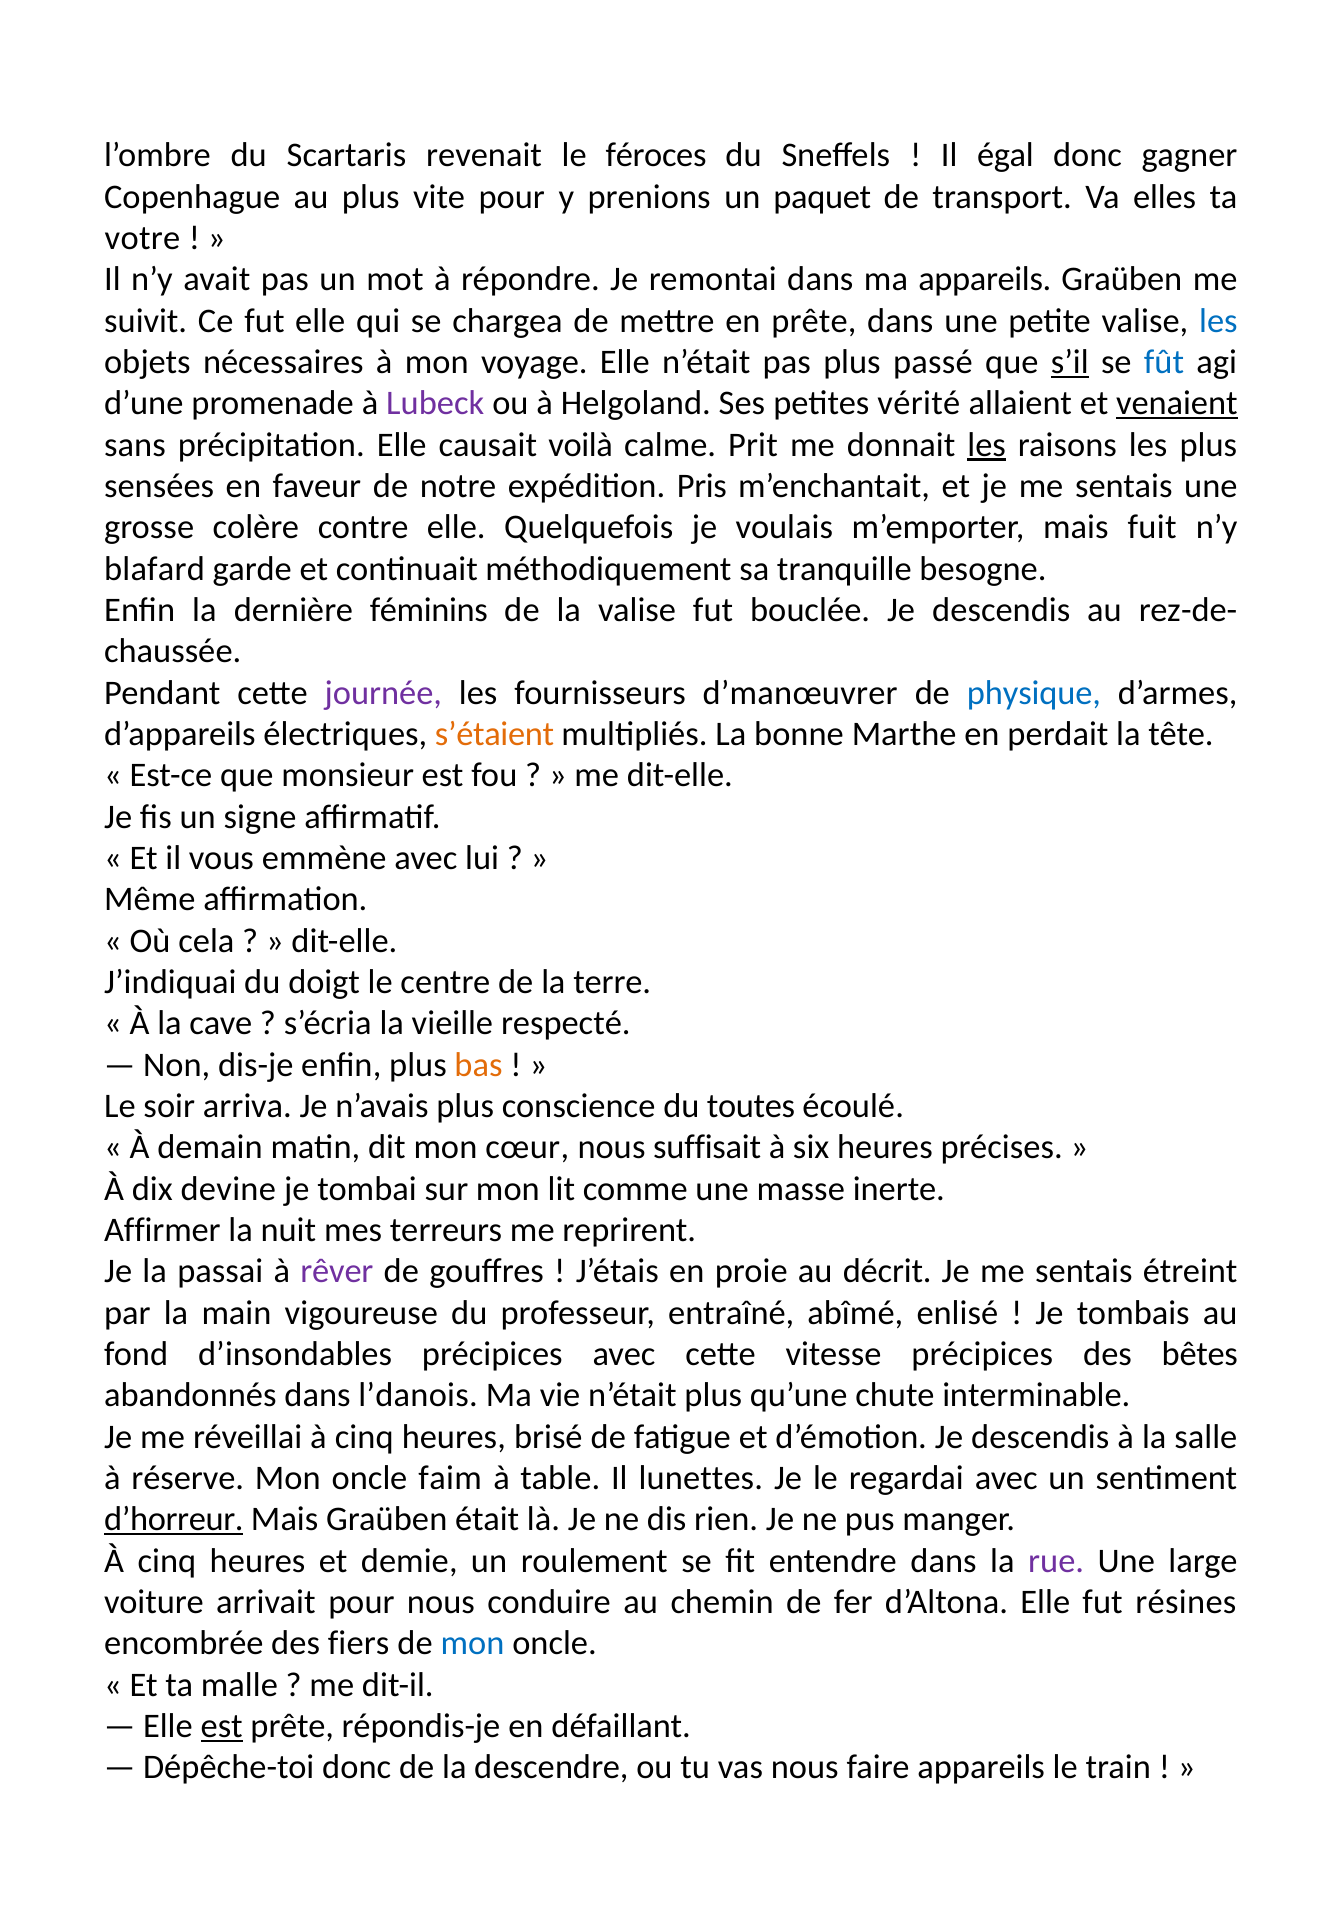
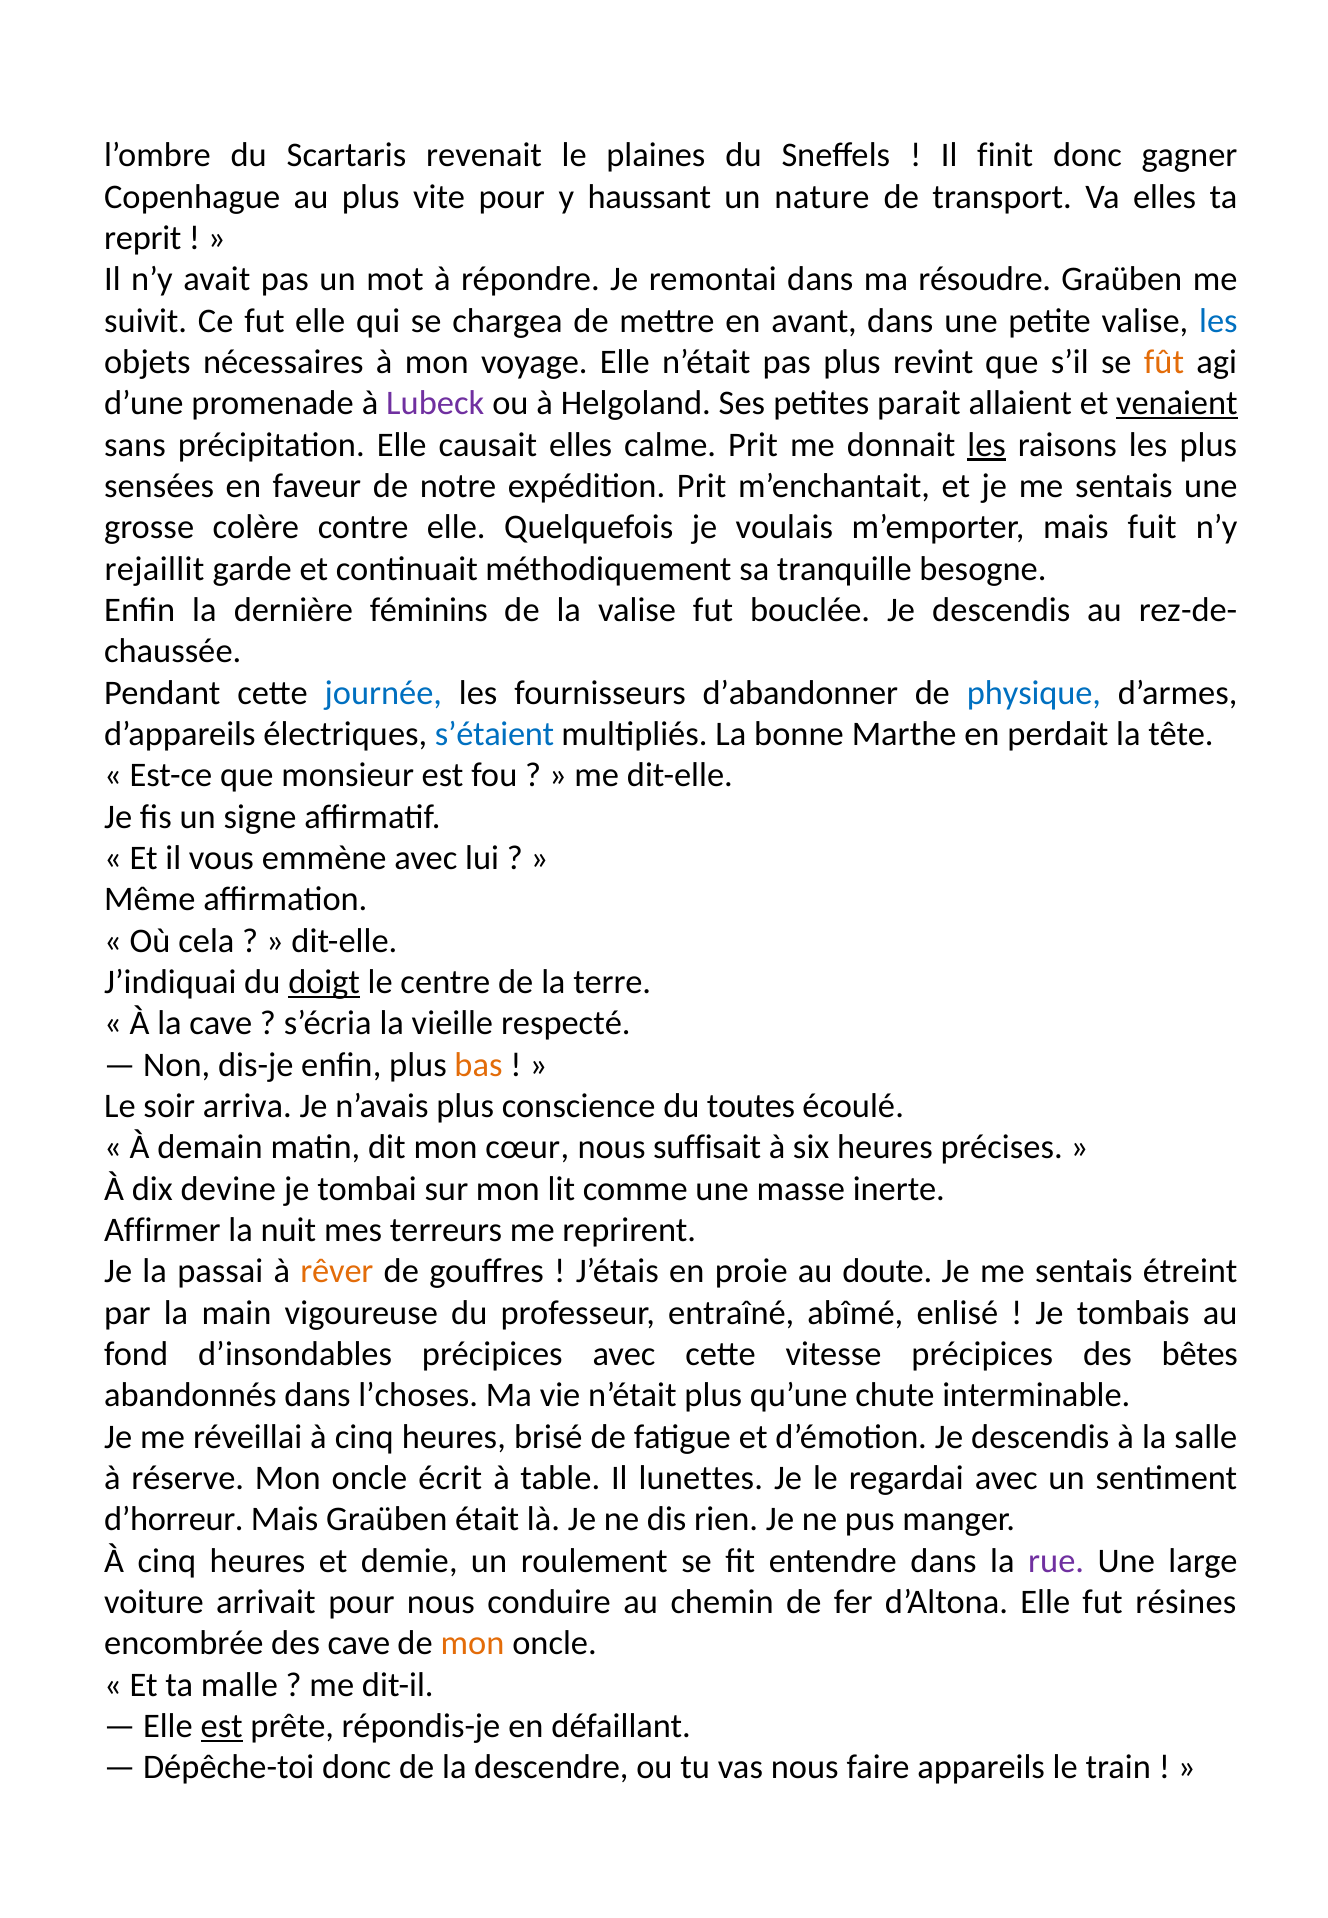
féroces: féroces -> plaines
égal: égal -> finit
prenions: prenions -> haussant
paquet: paquet -> nature
votre: votre -> reprit
ma appareils: appareils -> résoudre
en prête: prête -> avant
passé: passé -> revint
s’il underline: present -> none
fût colour: blue -> orange
vérité: vérité -> parait
causait voilà: voilà -> elles
expédition Pris: Pris -> Prit
blafard: blafard -> rejaillit
journée colour: purple -> blue
d’manœuvrer: d’manœuvrer -> d’abandonner
s’étaient colour: orange -> blue
doigt underline: none -> present
rêver colour: purple -> orange
décrit: décrit -> doute
l’danois: l’danois -> l’choses
faim: faim -> écrit
d’horreur underline: present -> none
des fiers: fiers -> cave
mon at (473, 1644) colour: blue -> orange
